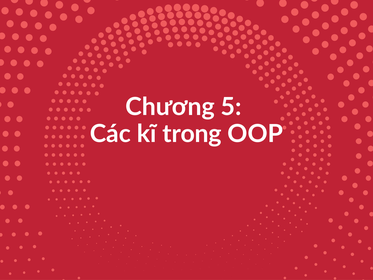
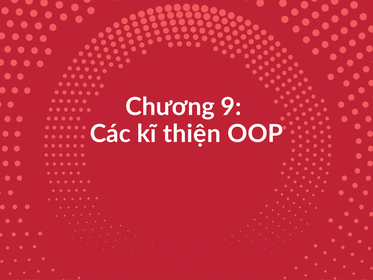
5: 5 -> 9
trong: trong -> thiện
